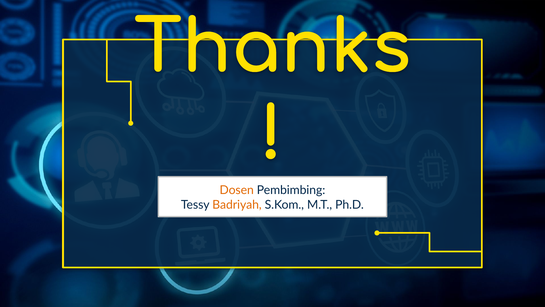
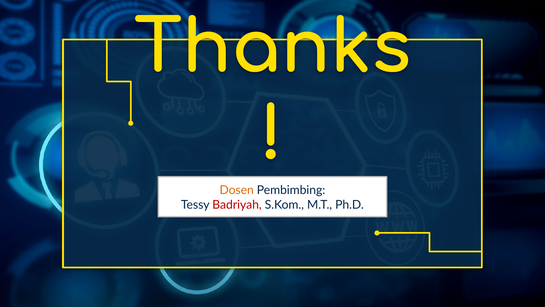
Badriyah colour: orange -> red
